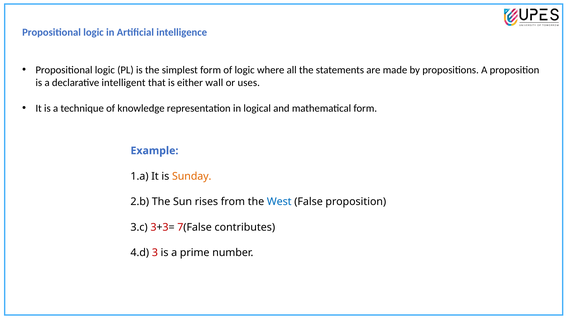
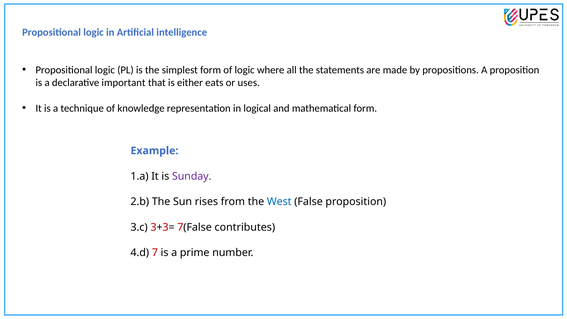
intelligent: intelligent -> important
wall: wall -> eats
Sunday colour: orange -> purple
3: 3 -> 7
